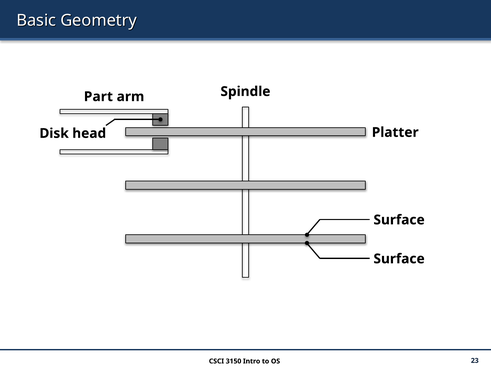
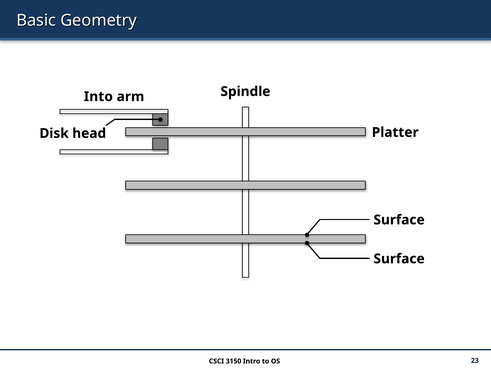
Part: Part -> Into
